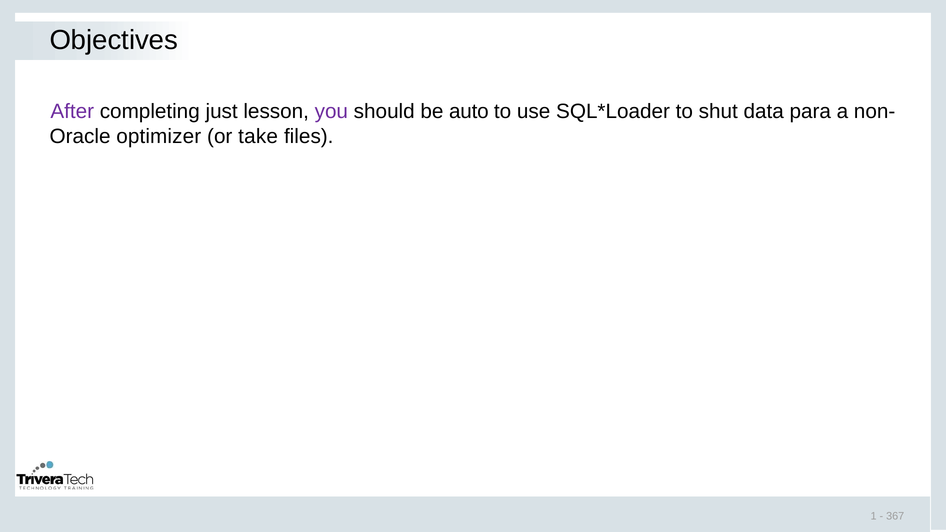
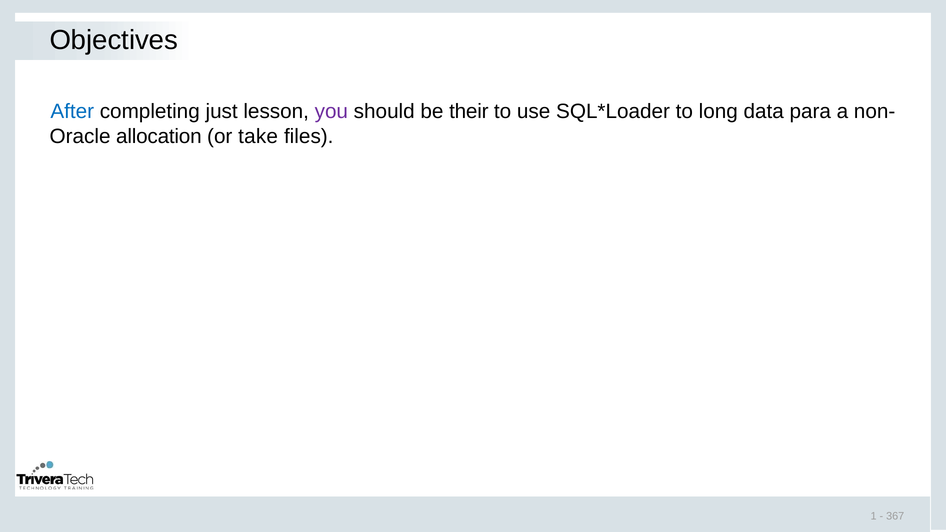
After colour: purple -> blue
auto: auto -> their
shut: shut -> long
optimizer: optimizer -> allocation
